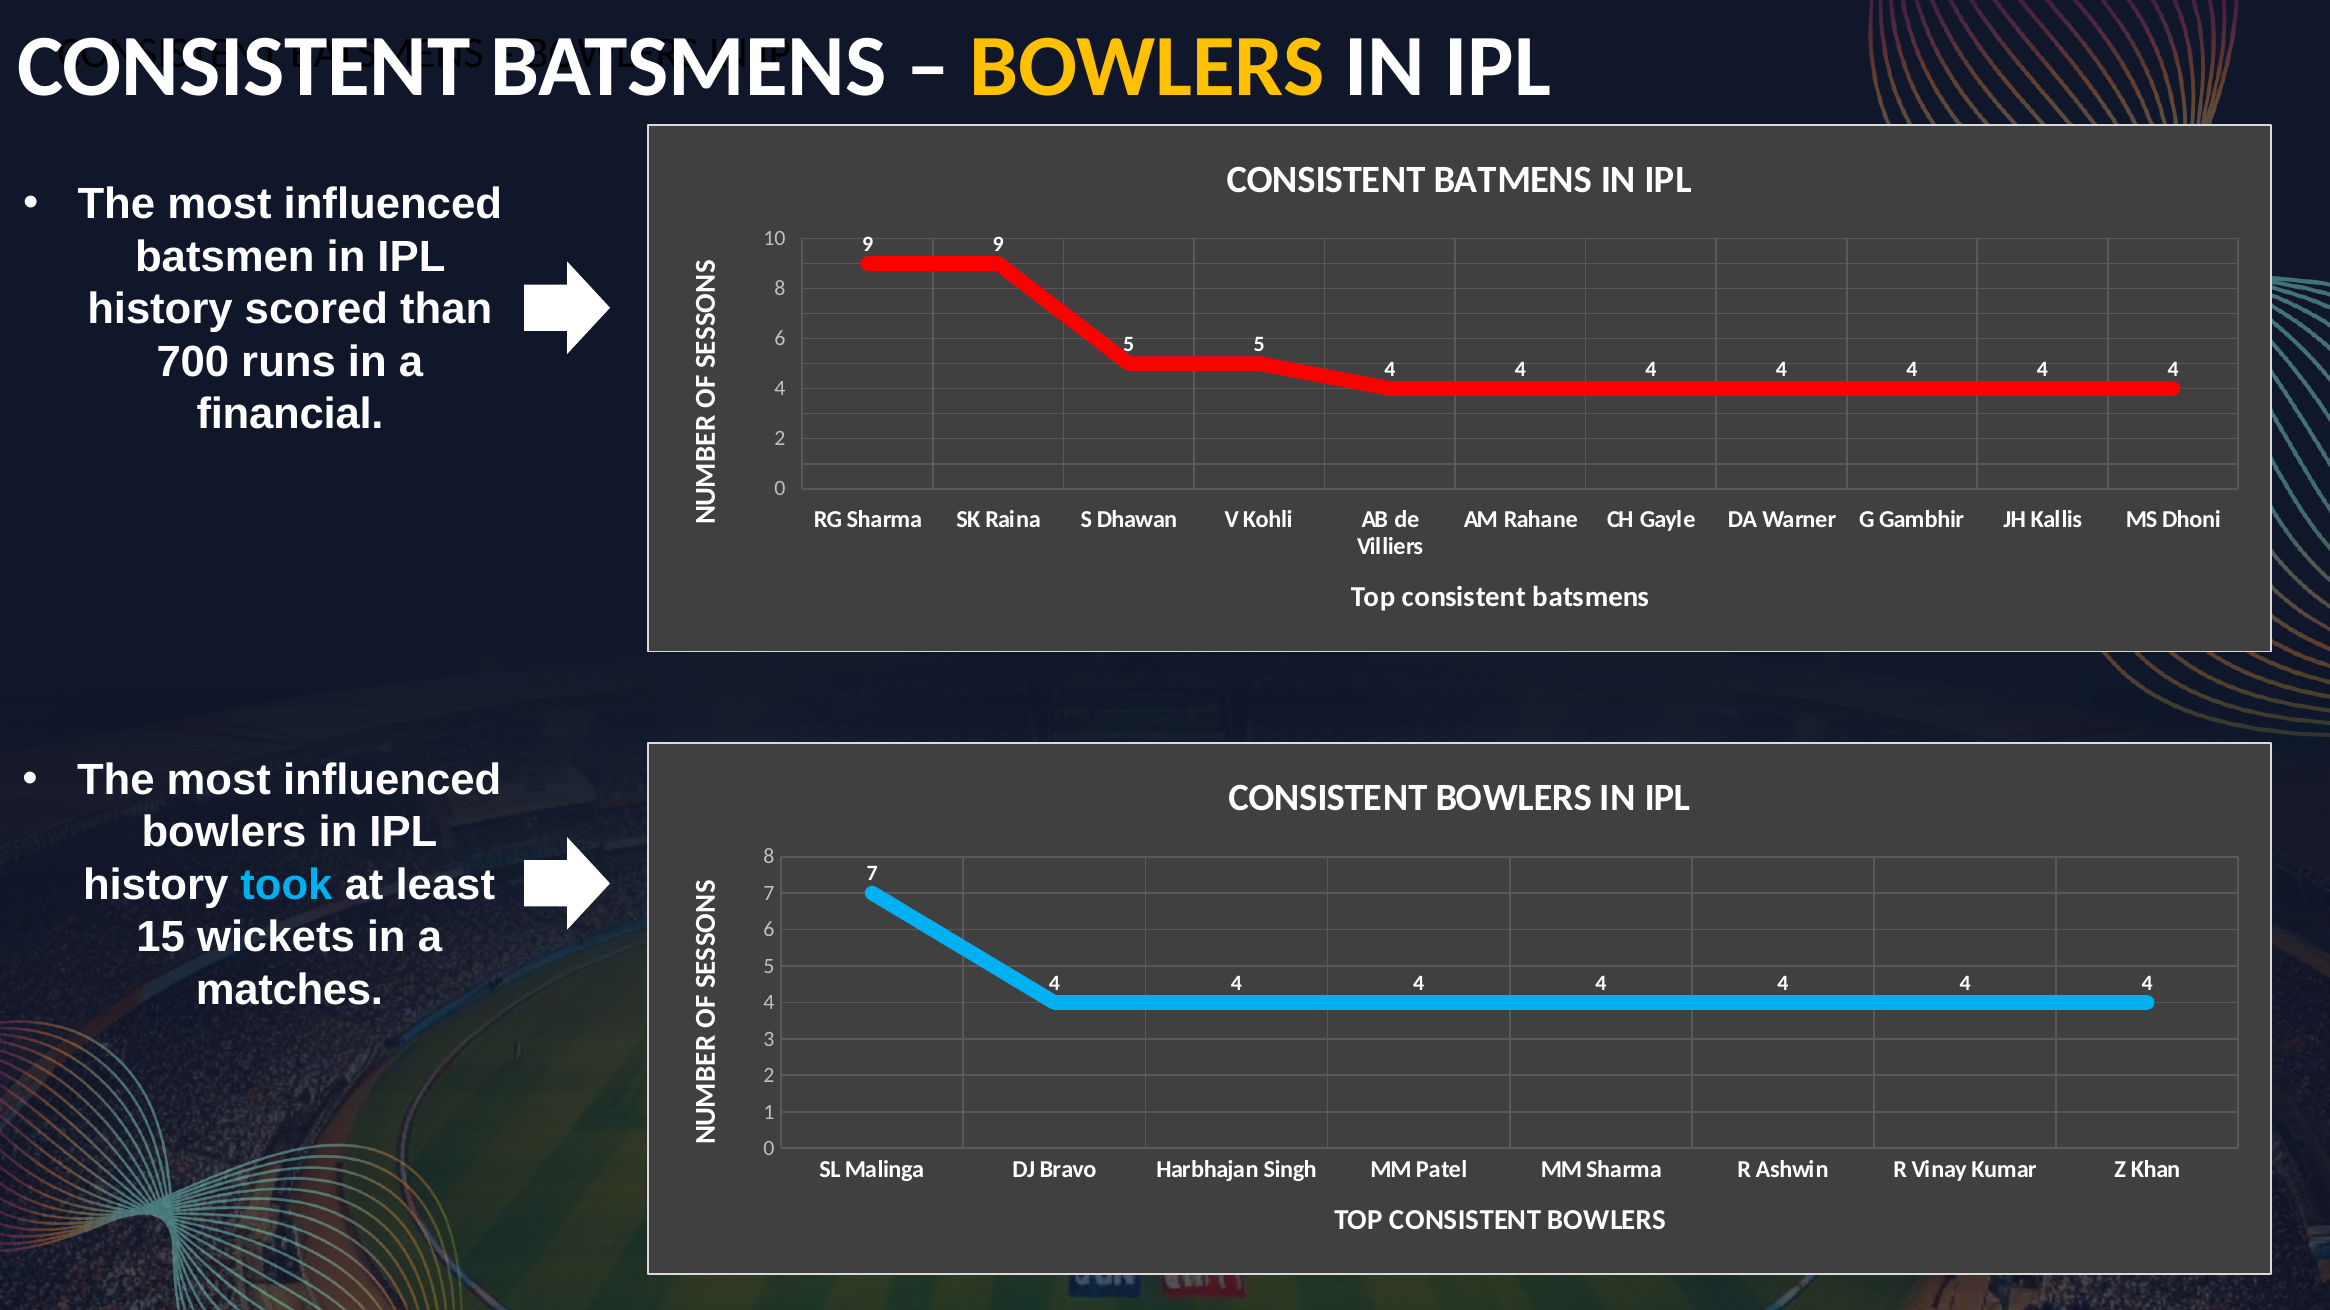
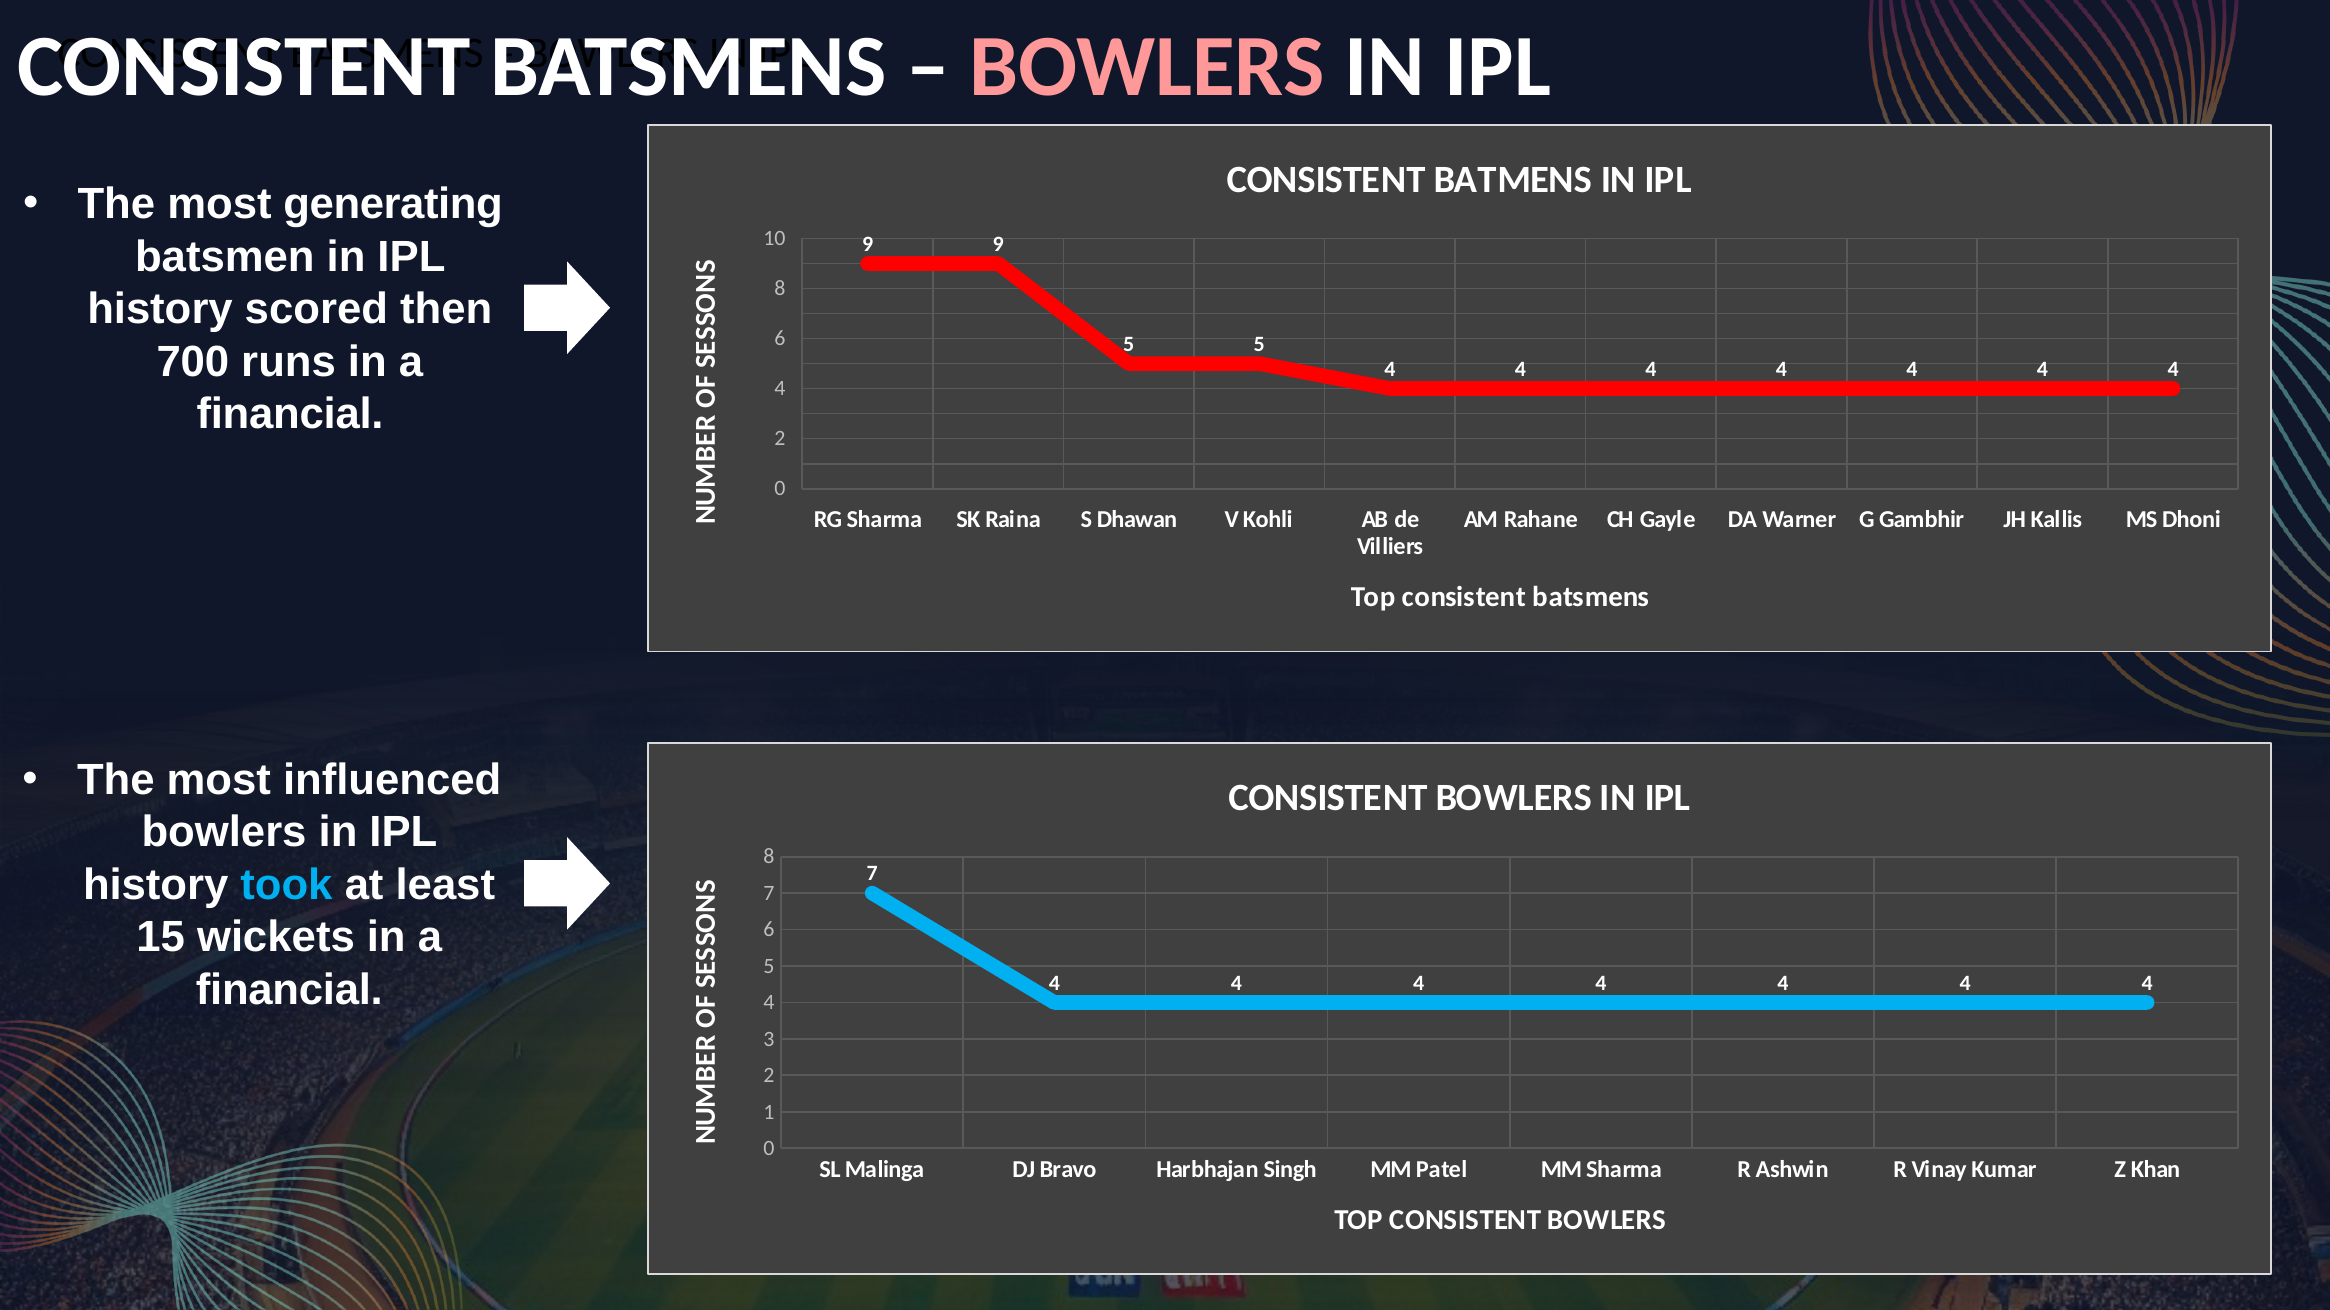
BOWLERS at (1147, 67) colour: yellow -> pink
influenced at (393, 205): influenced -> generating
than: than -> then
matches at (289, 990): matches -> financial
